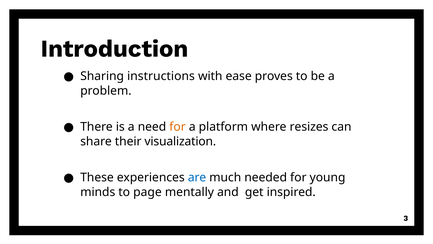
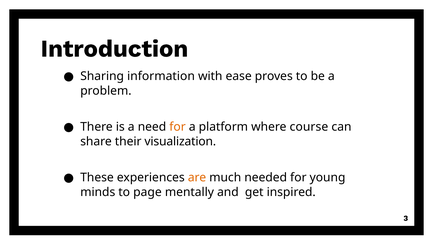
instructions: instructions -> information
resizes: resizes -> course
are colour: blue -> orange
